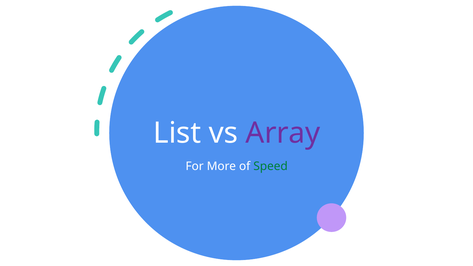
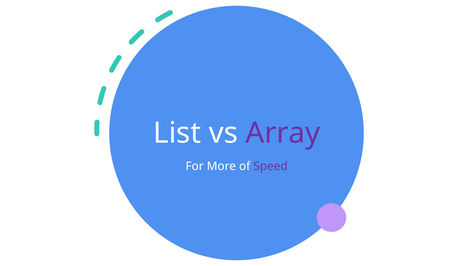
Speed colour: green -> purple
